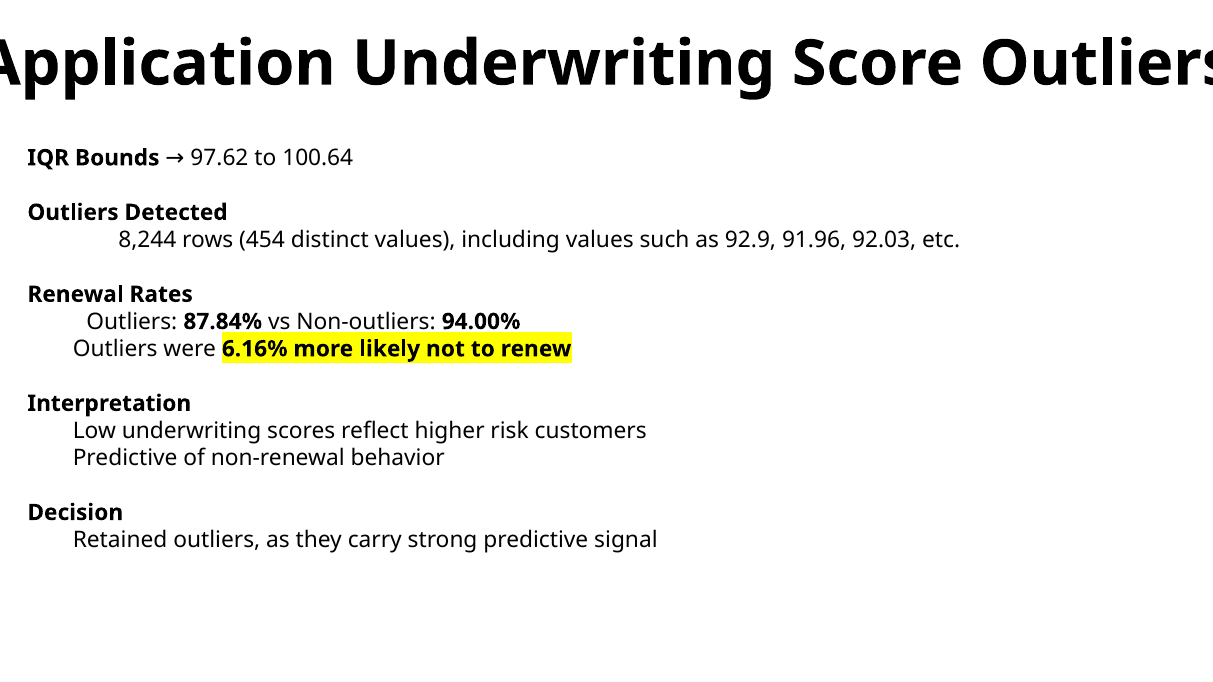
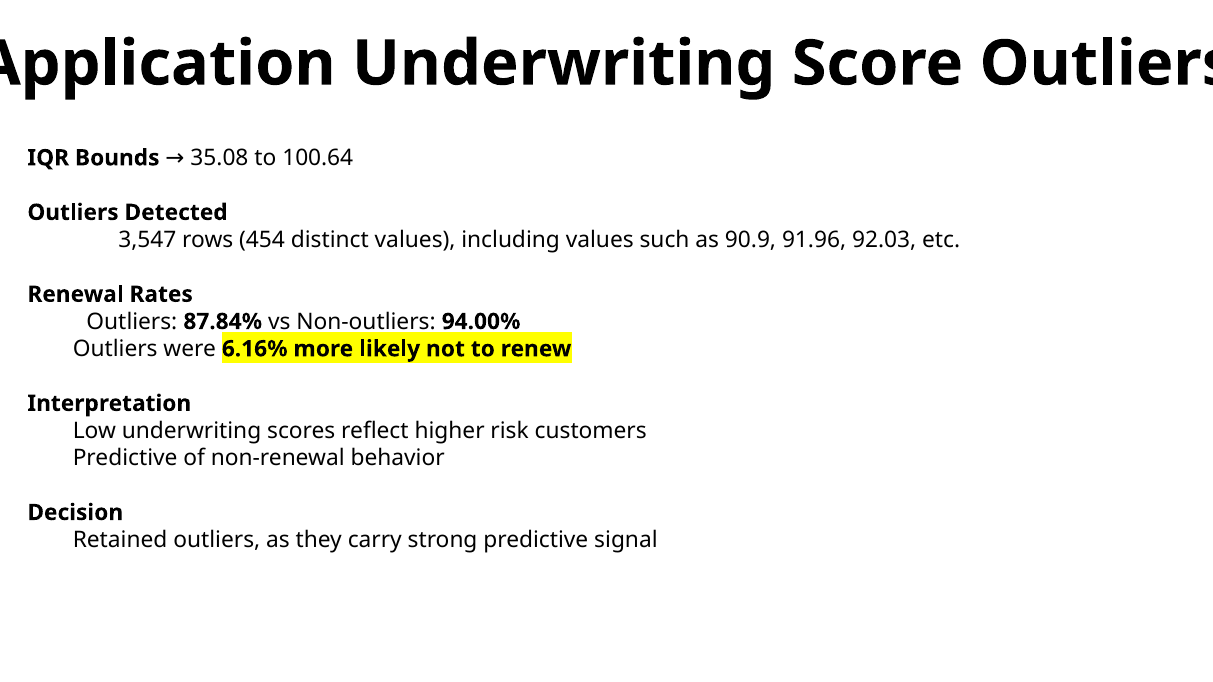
97.62: 97.62 -> 35.08
8,244: 8,244 -> 3,547
92.9: 92.9 -> 90.9
